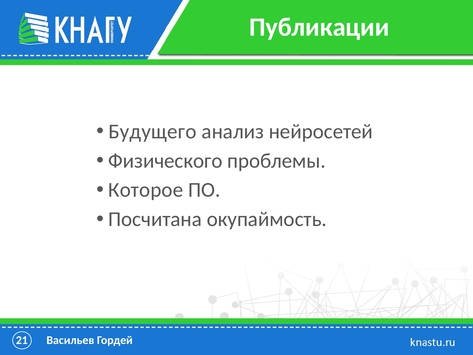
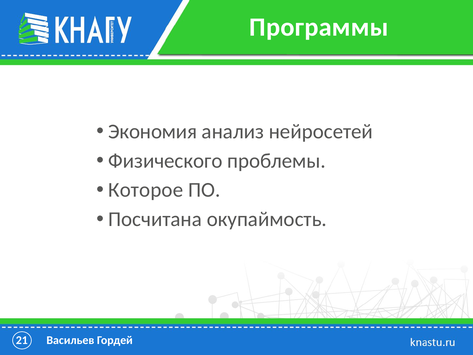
Публикации: Публикации -> Программы
Будущего: Будущего -> Экономия
